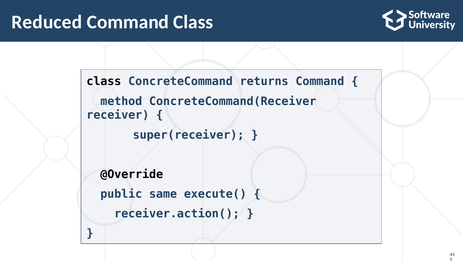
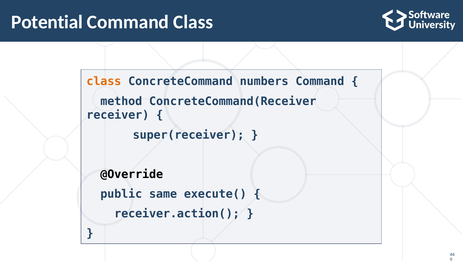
Reduced: Reduced -> Potential
class at (104, 81) colour: black -> orange
returns: returns -> numbers
